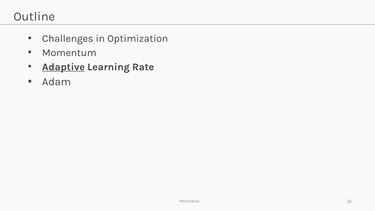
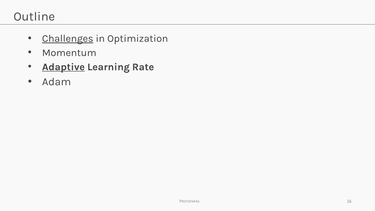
Challenges underline: none -> present
